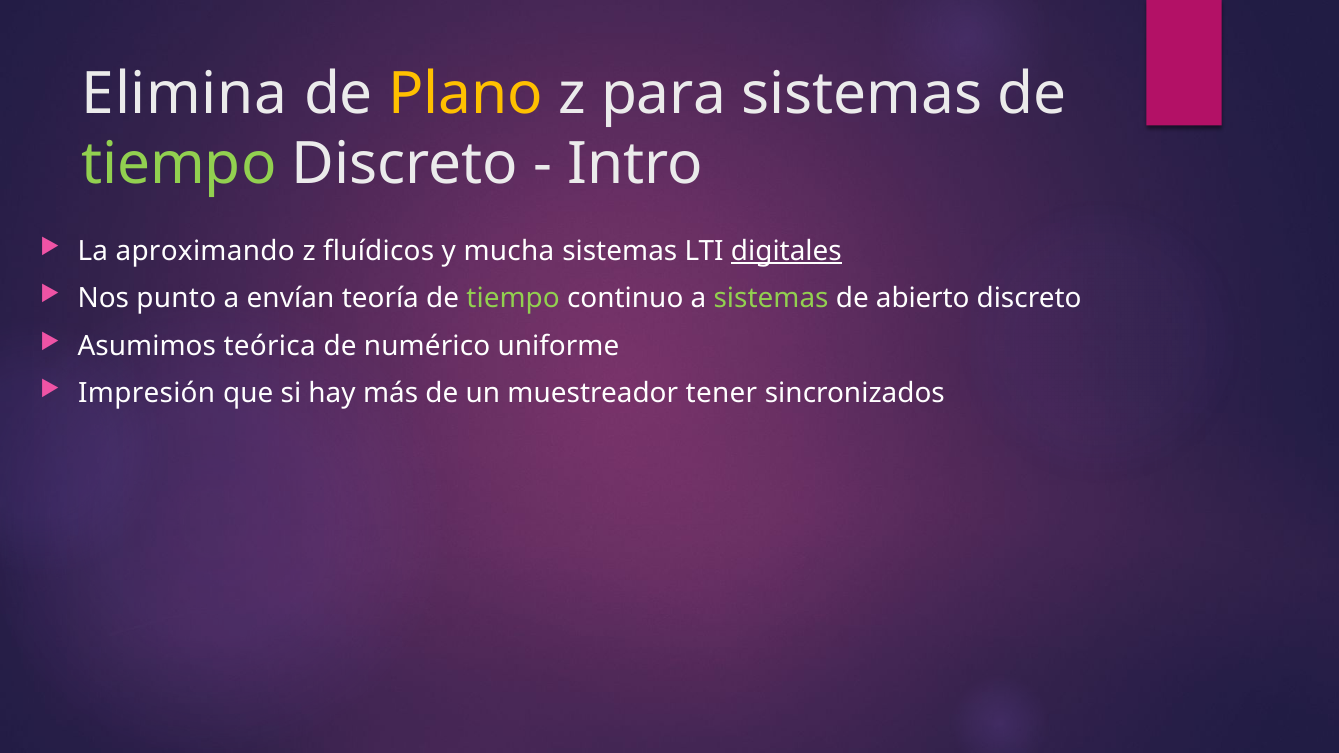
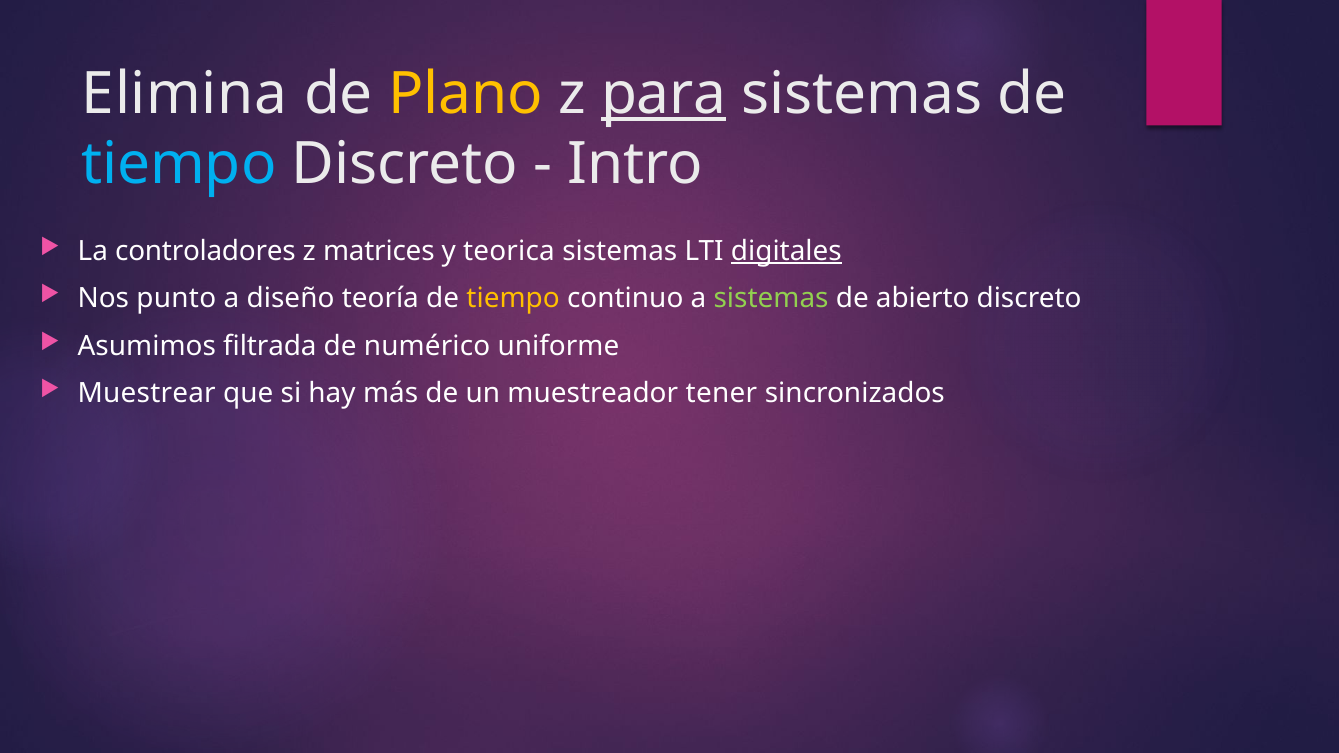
para underline: none -> present
tiempo at (179, 164) colour: light green -> light blue
aproximando: aproximando -> controladores
fluídicos: fluídicos -> matrices
mucha: mucha -> teorica
envían: envían -> diseño
tiempo at (513, 299) colour: light green -> yellow
teórica: teórica -> filtrada
Impresión: Impresión -> Muestrear
